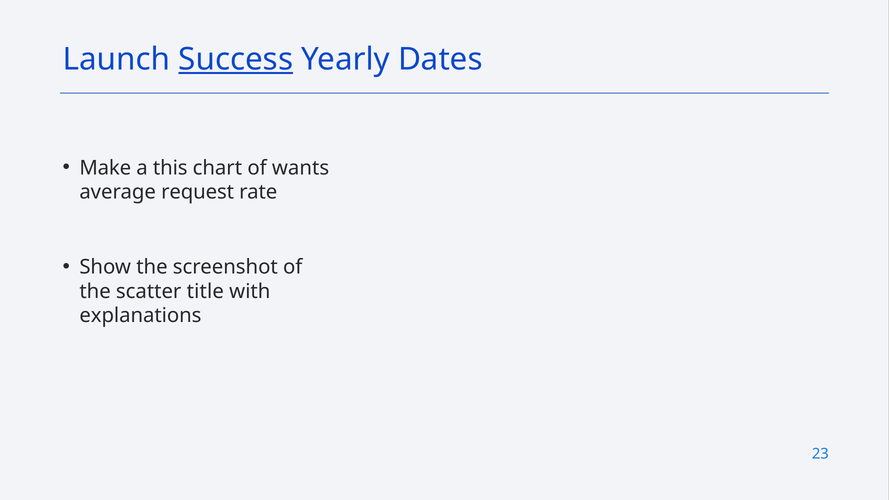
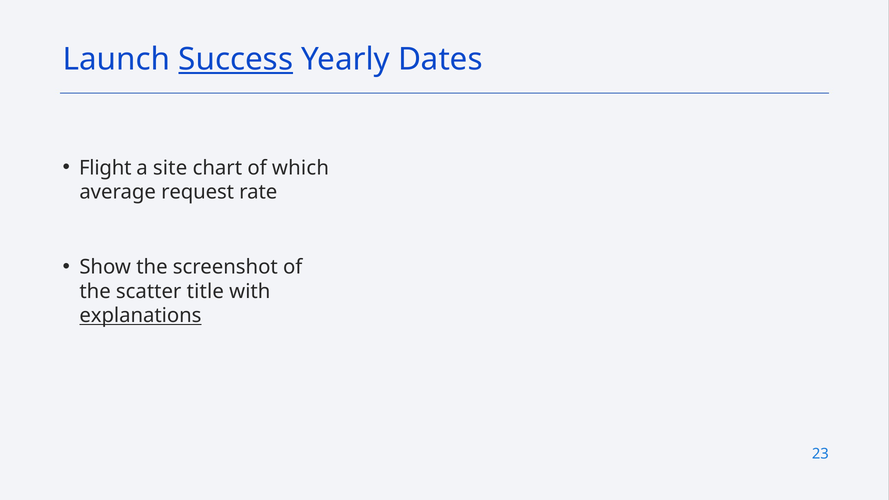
Make: Make -> Flight
this: this -> site
wants: wants -> which
explanations underline: none -> present
